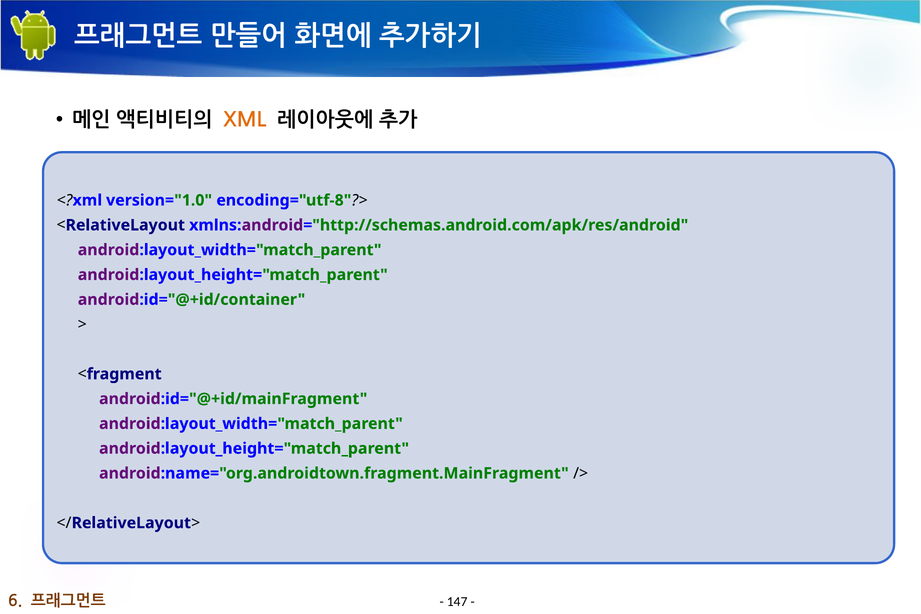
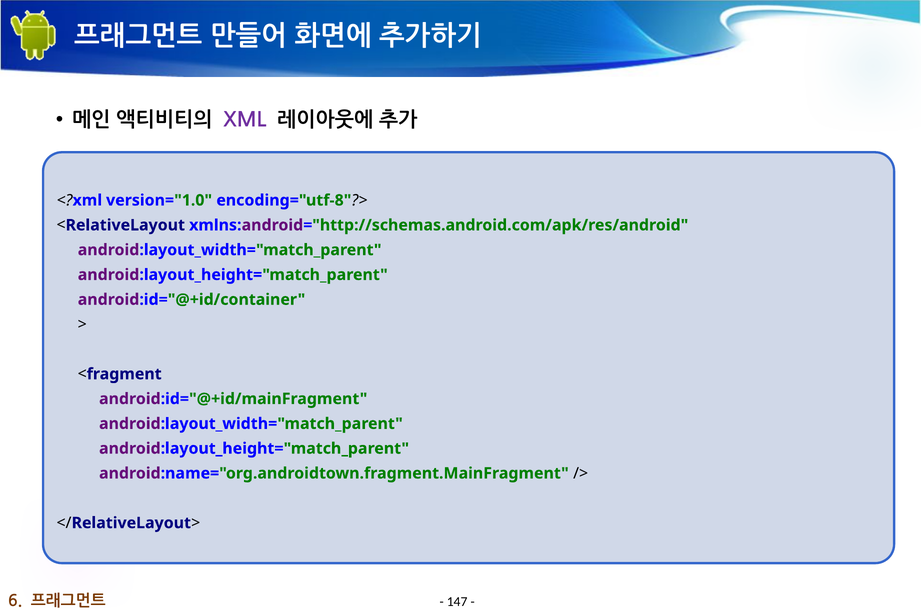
XML colour: orange -> purple
